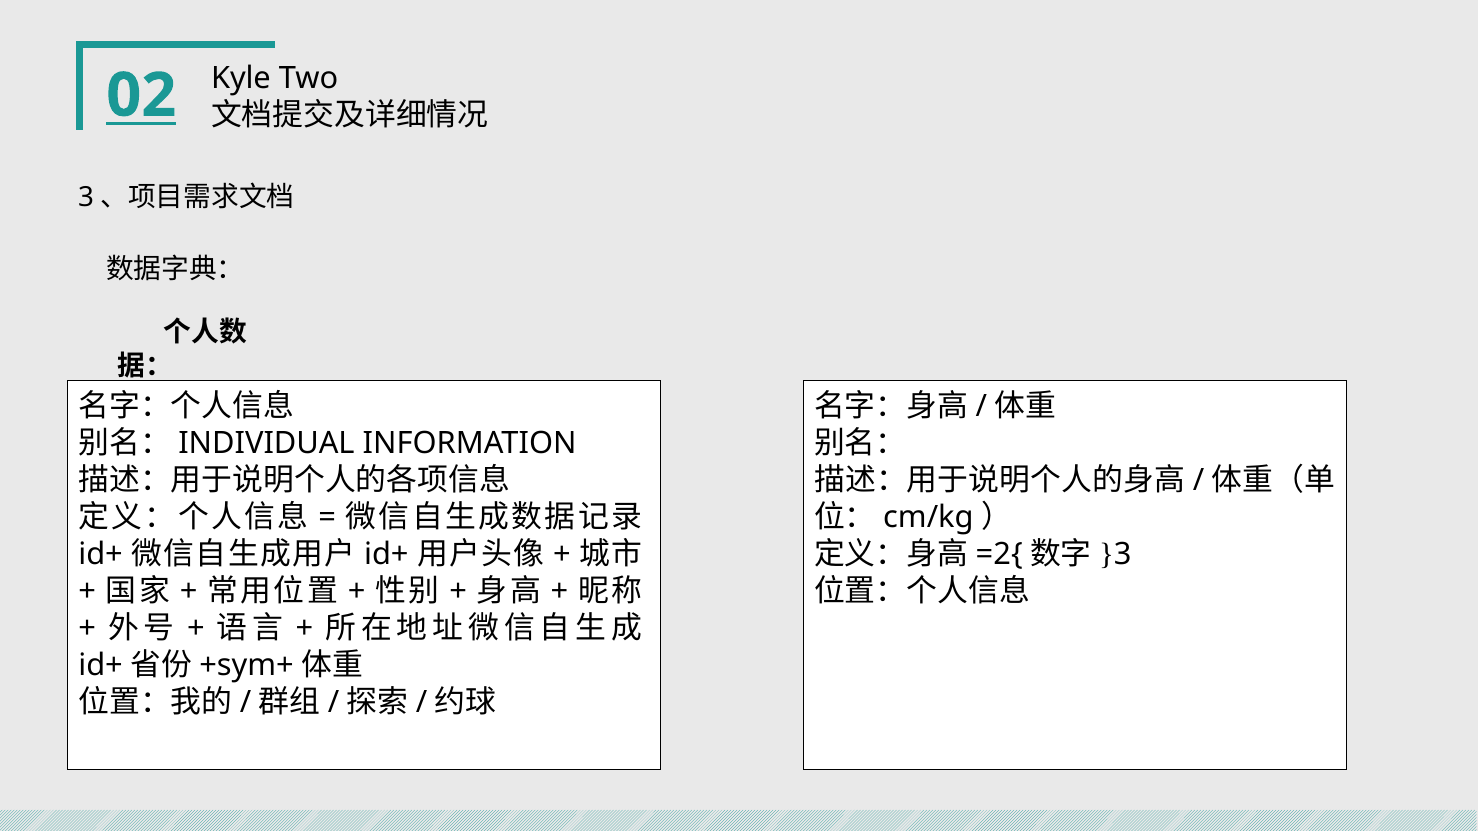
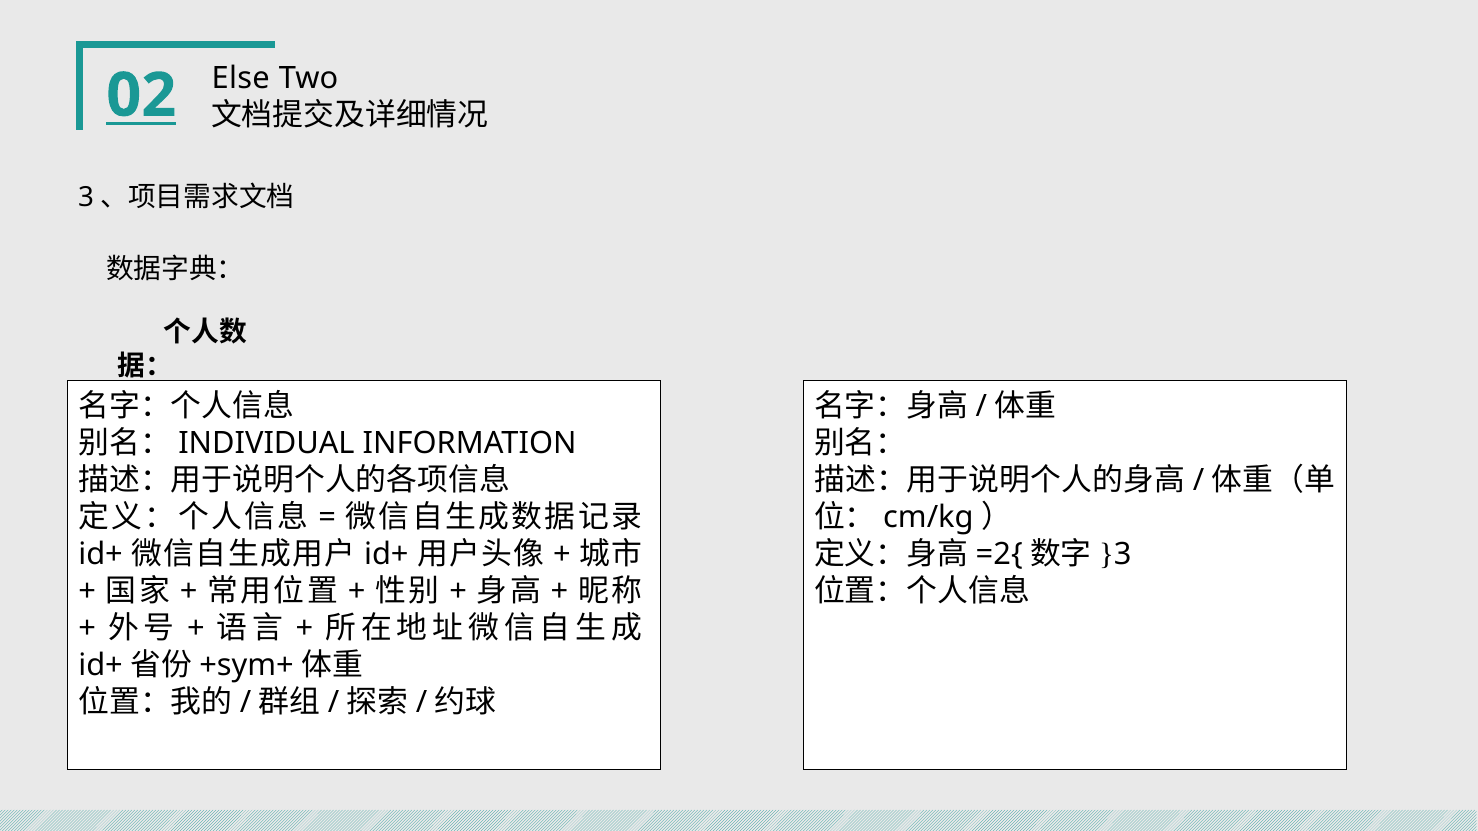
Kyle: Kyle -> Else
